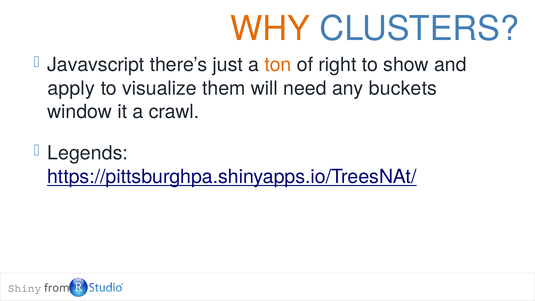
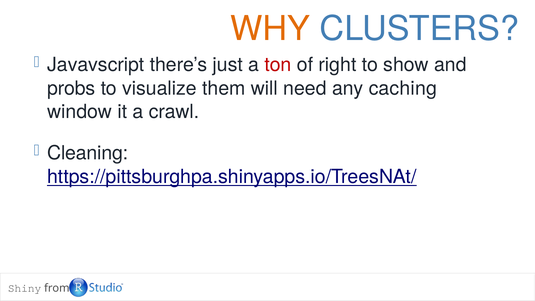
ton colour: orange -> red
apply: apply -> probs
buckets: buckets -> caching
Legends: Legends -> Cleaning
